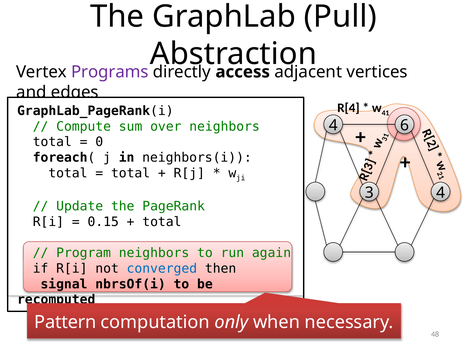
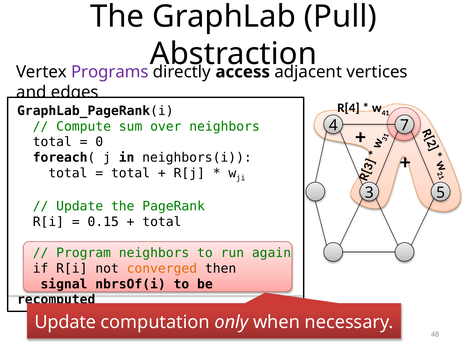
6: 6 -> 7
3 4: 4 -> 5
converged colour: blue -> orange
Pattern at (65, 322): Pattern -> Update
